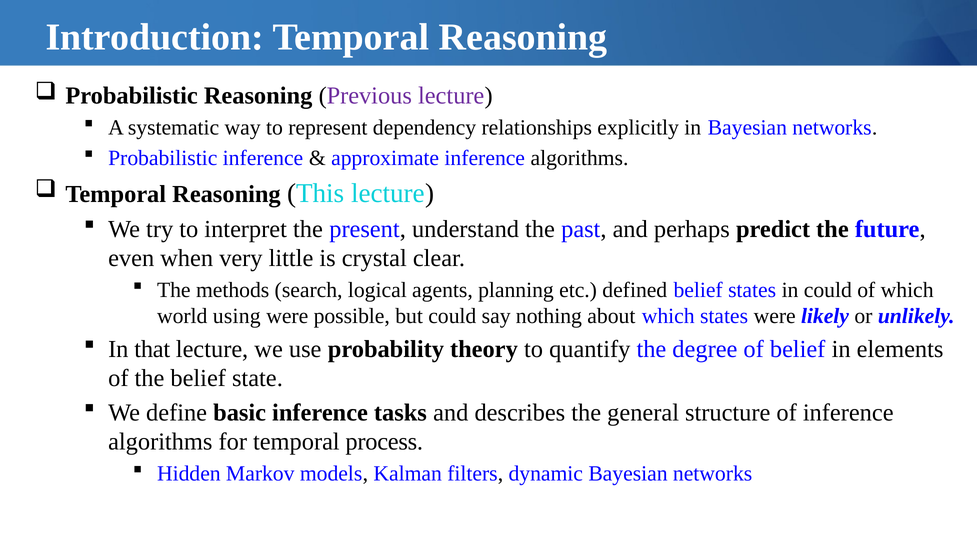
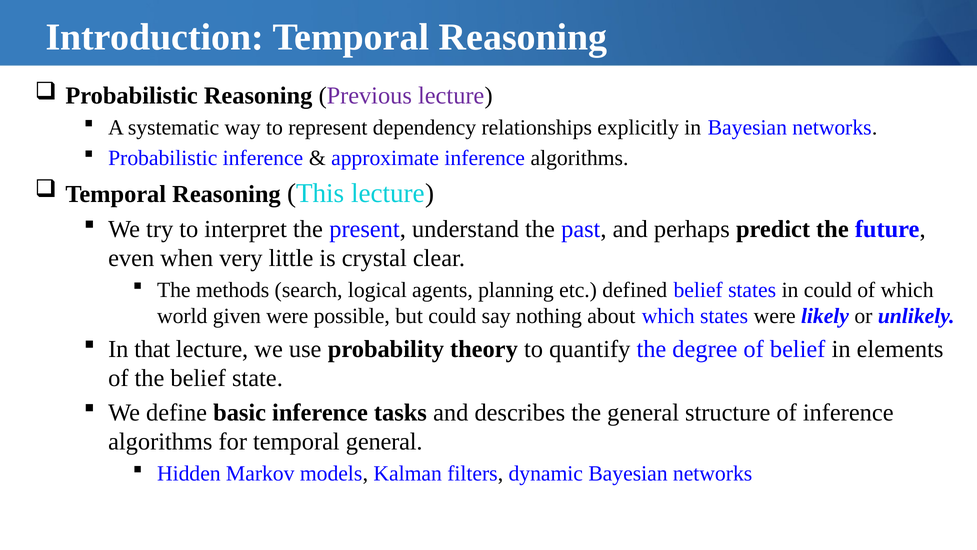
using: using -> given
temporal process: process -> general
